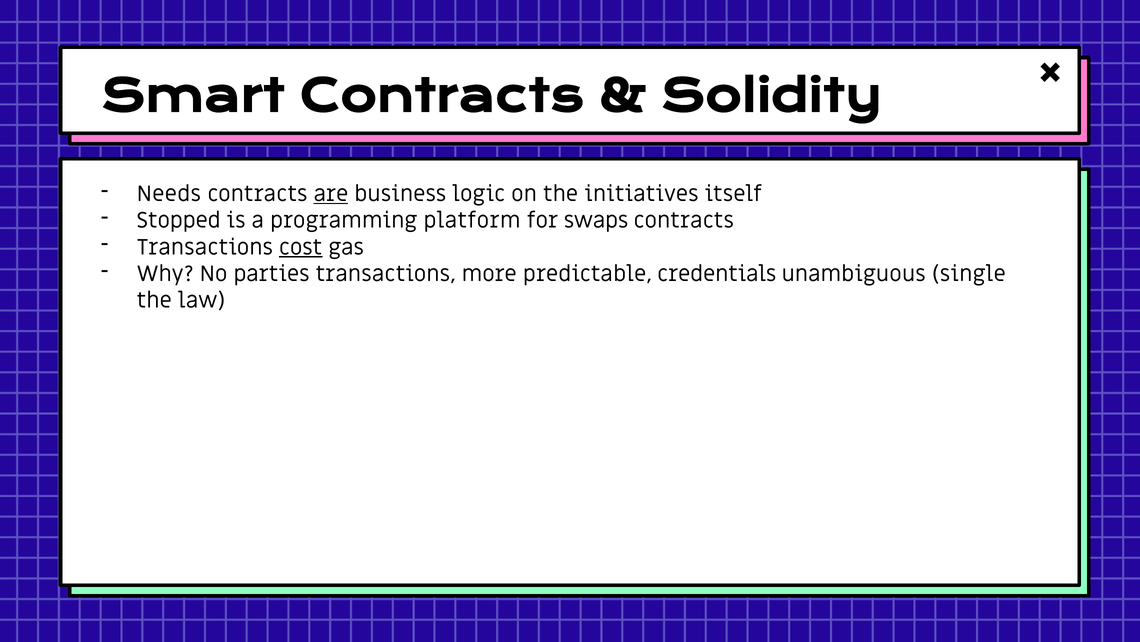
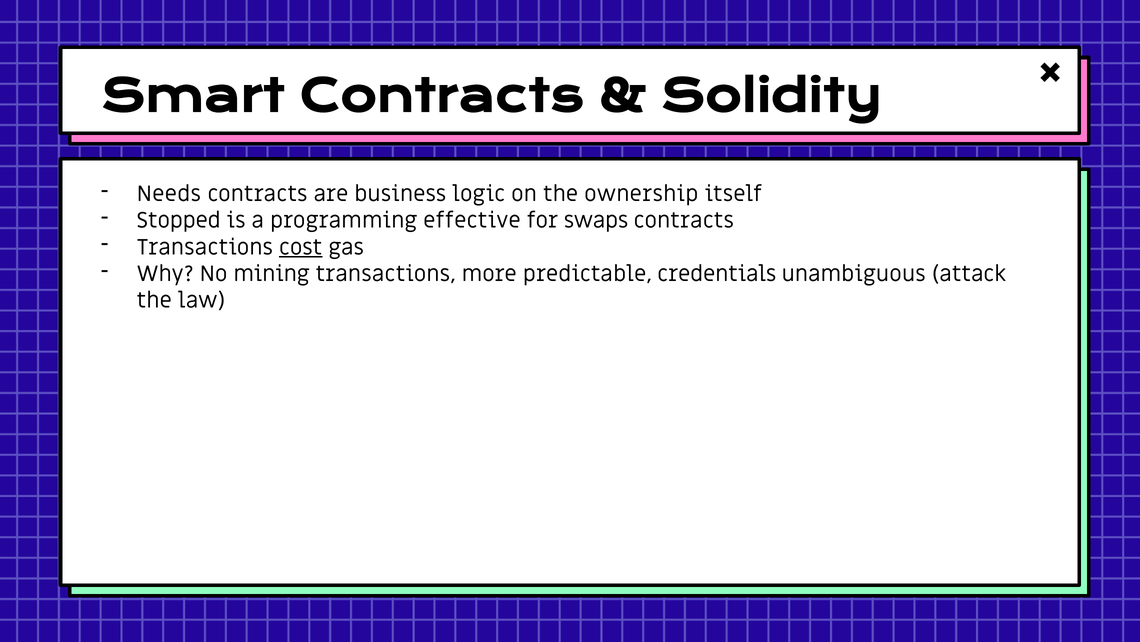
are underline: present -> none
initiatives: initiatives -> ownership
platform: platform -> effective
parties: parties -> mining
single: single -> attack
